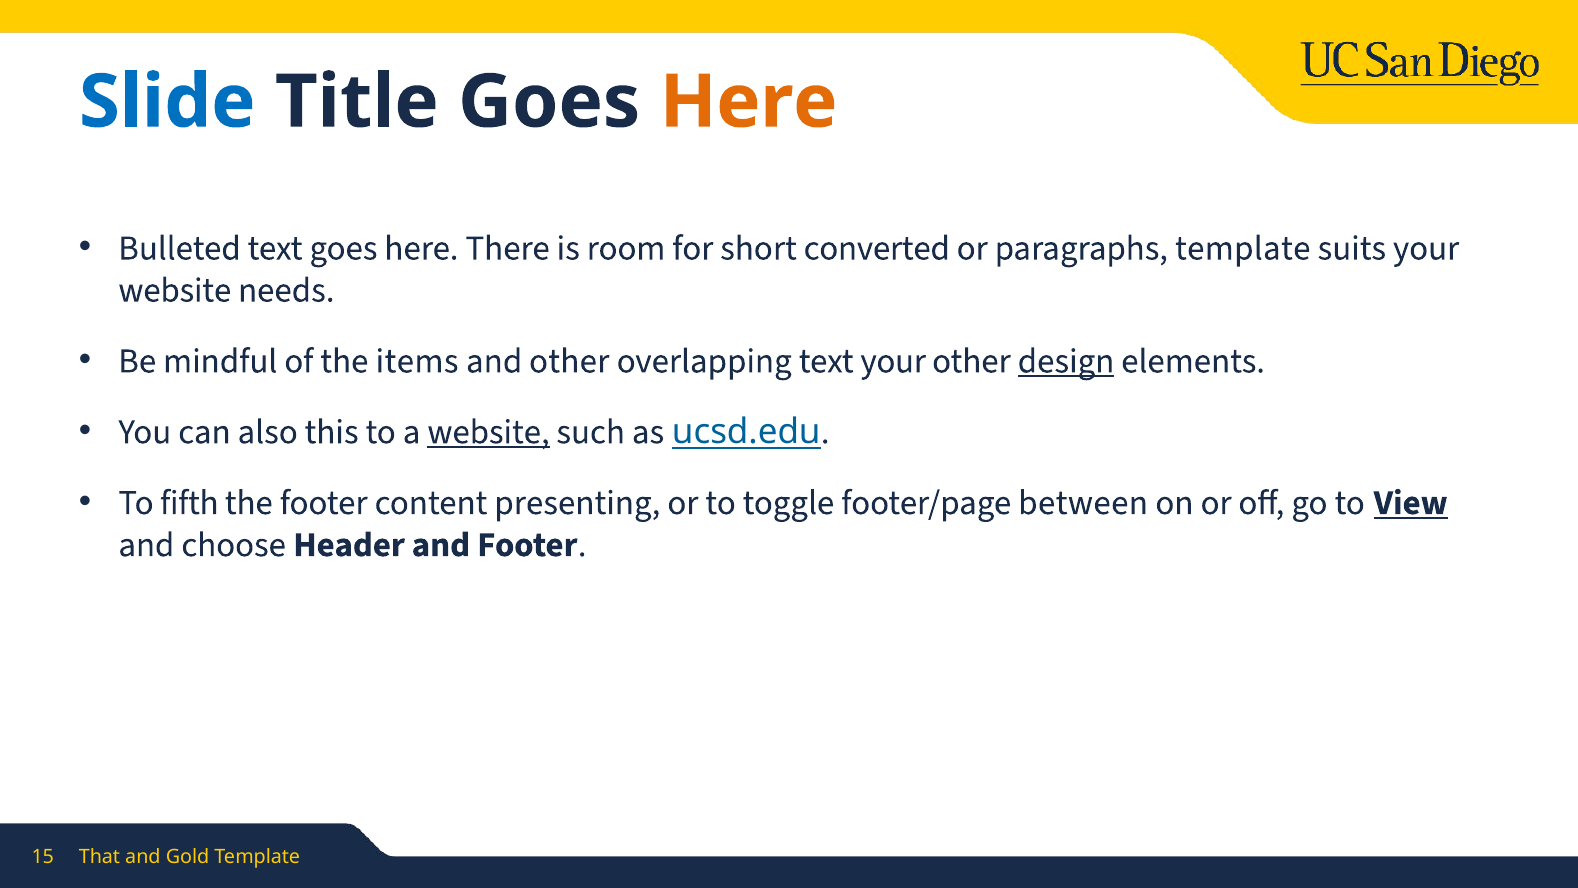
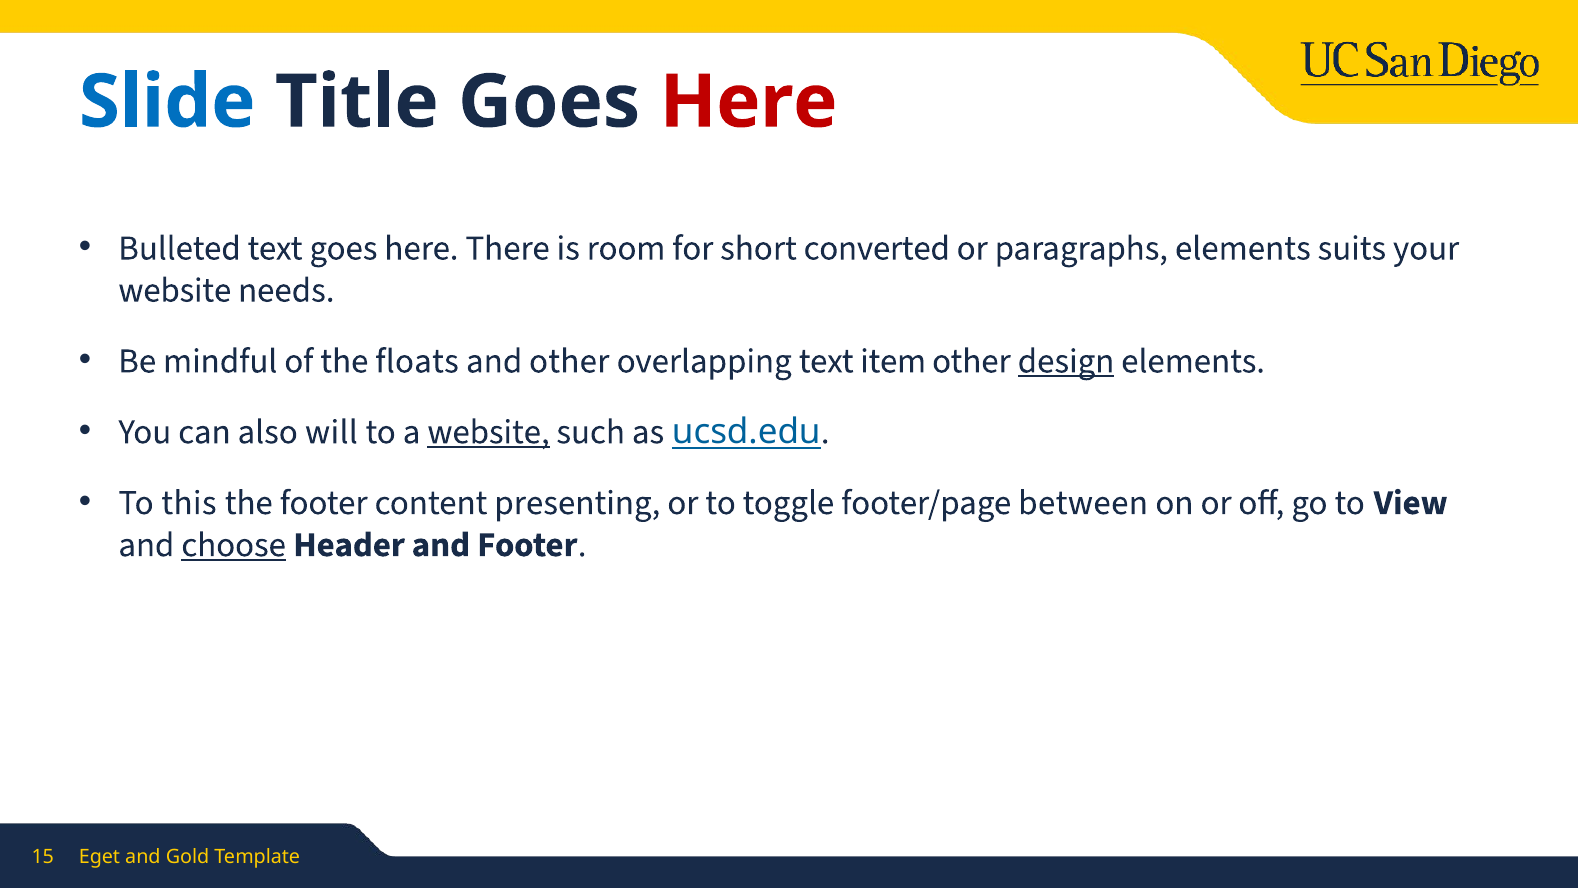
Here at (749, 102) colour: orange -> red
paragraphs template: template -> elements
items: items -> floats
text your: your -> item
this: this -> will
fifth: fifth -> this
View underline: present -> none
choose underline: none -> present
That: That -> Eget
